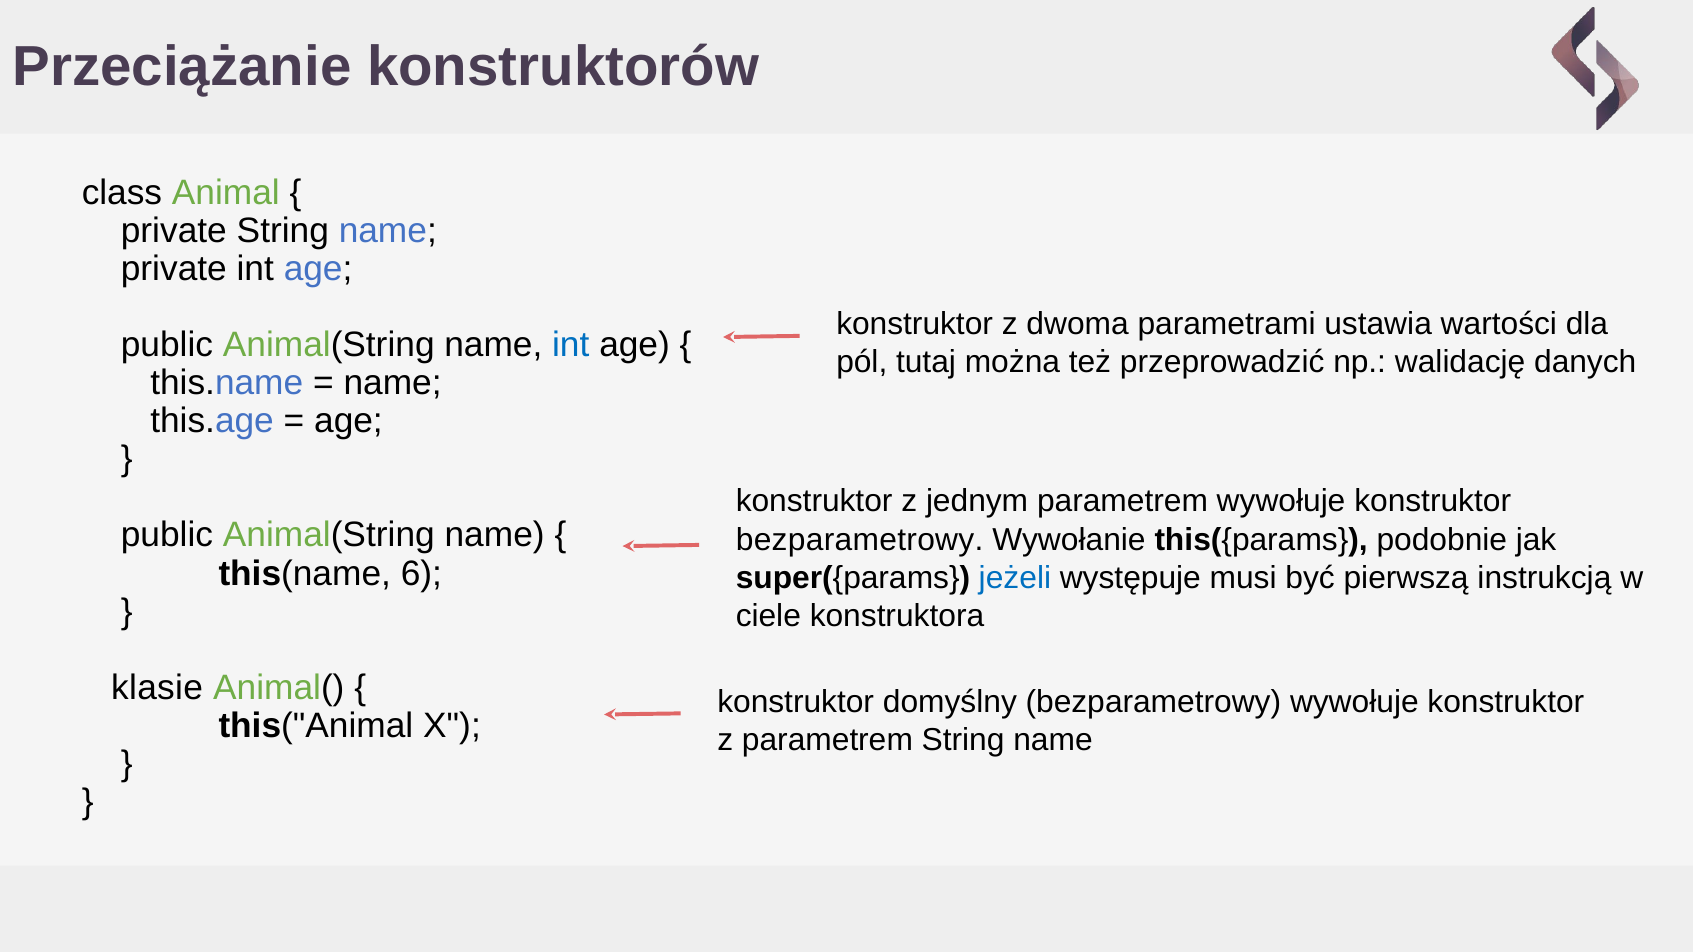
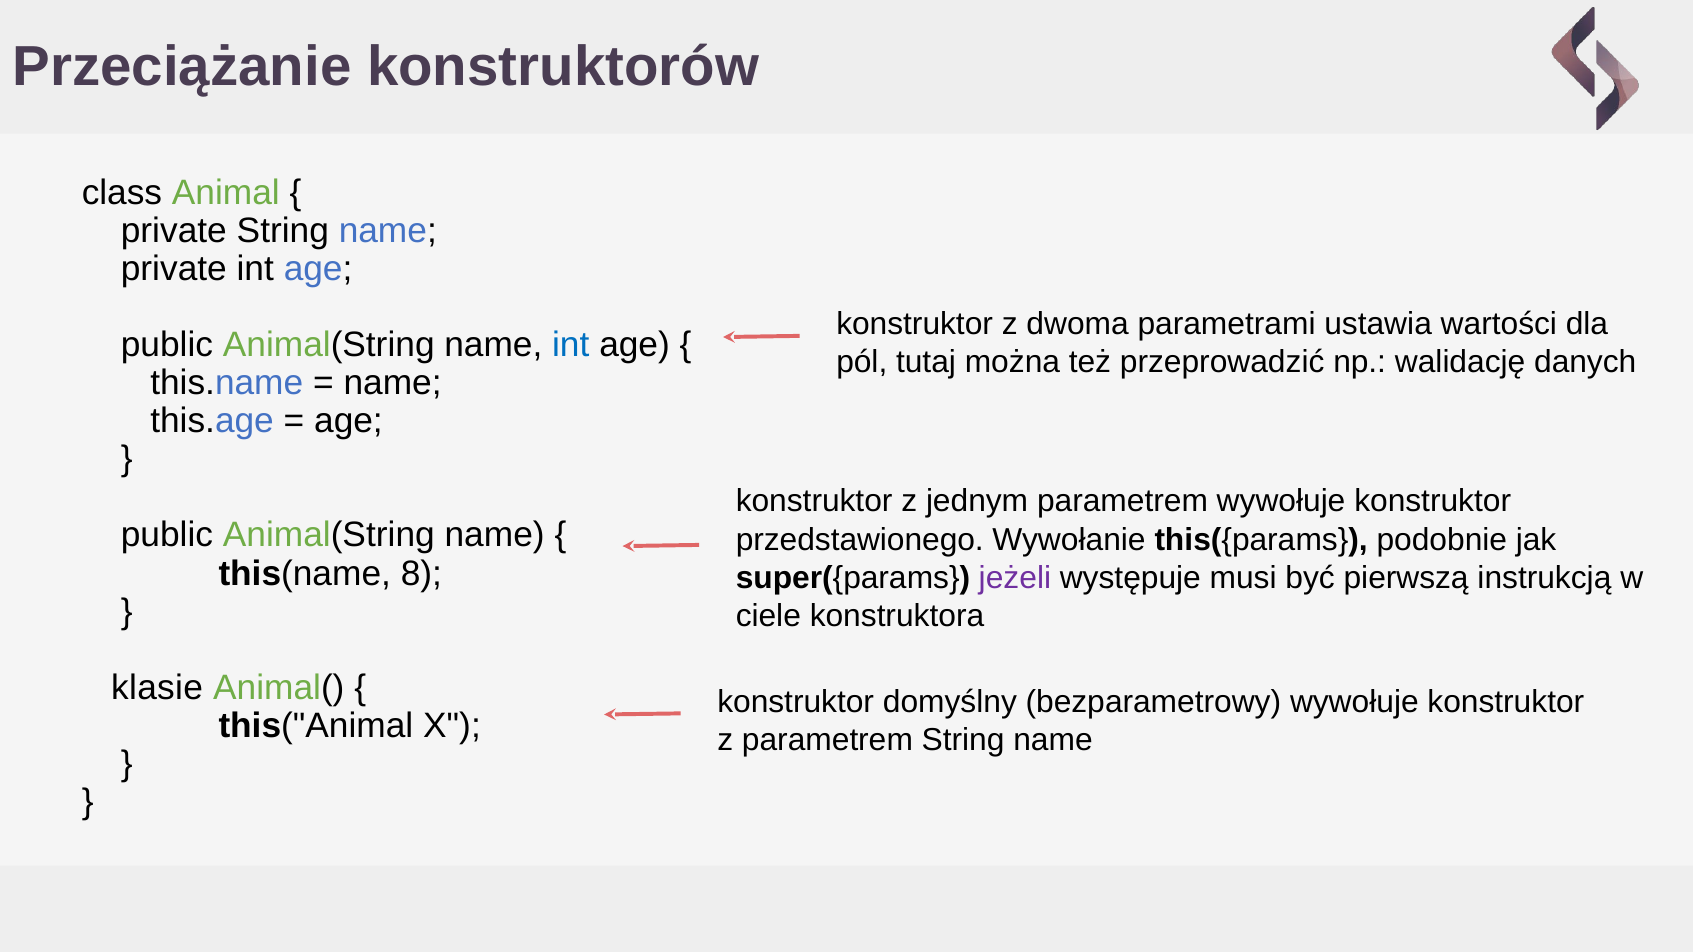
bezparametrowy at (860, 540): bezparametrowy -> przedstawionego
6: 6 -> 8
jeżeli colour: blue -> purple
